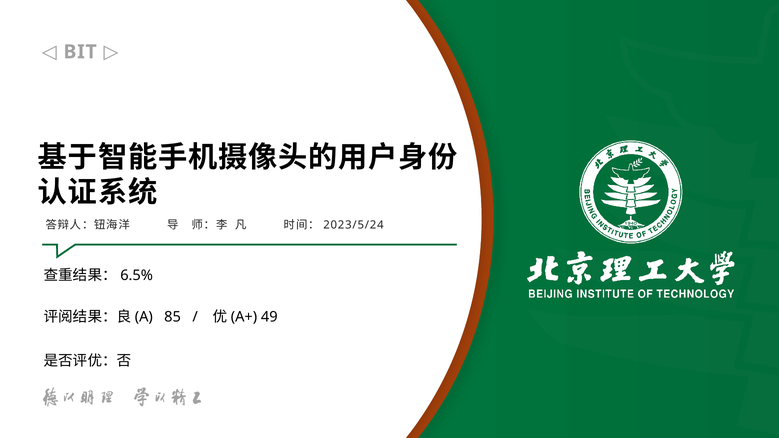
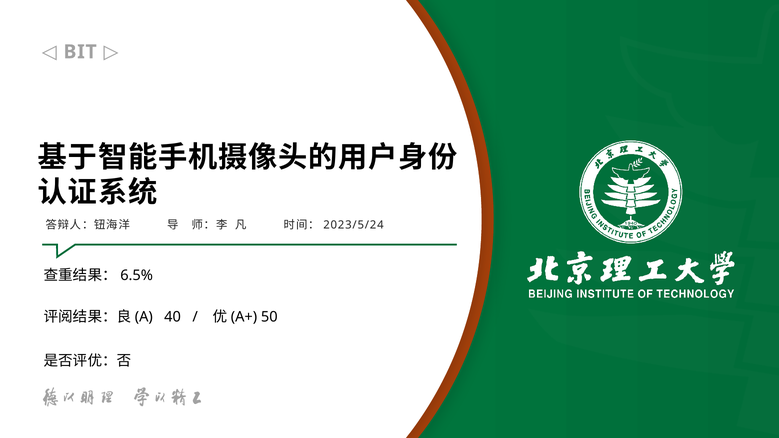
85: 85 -> 40
49: 49 -> 50
